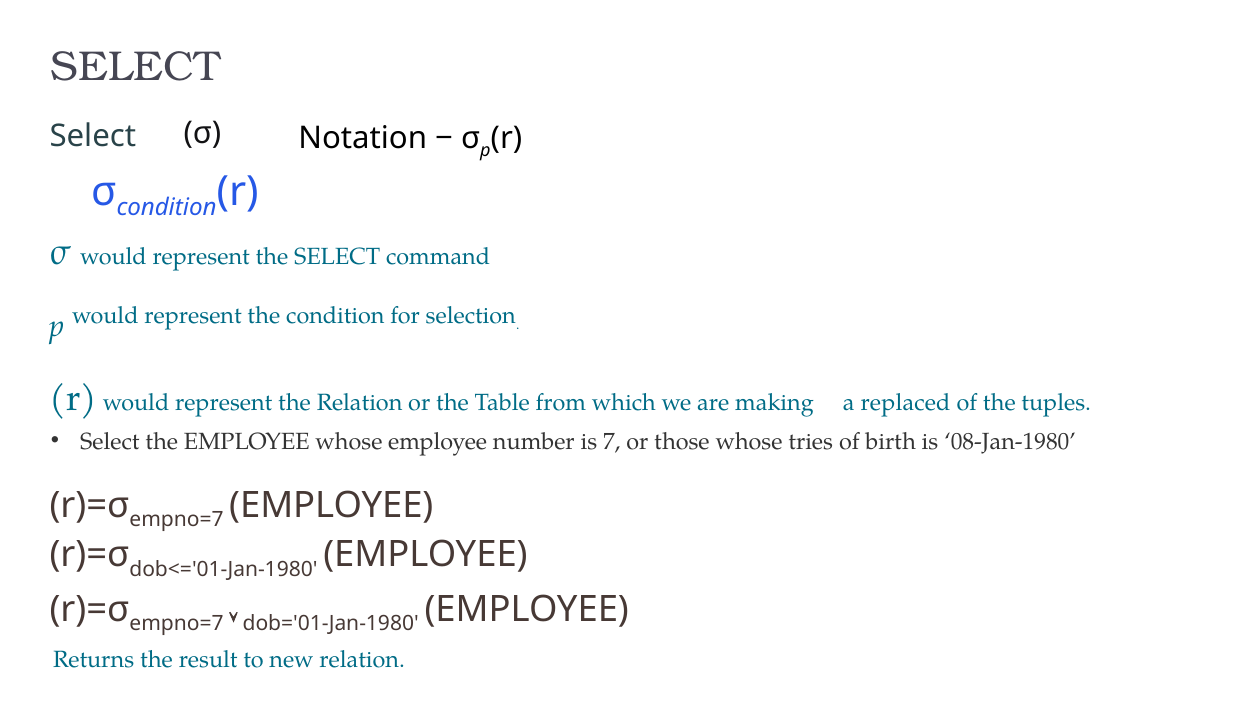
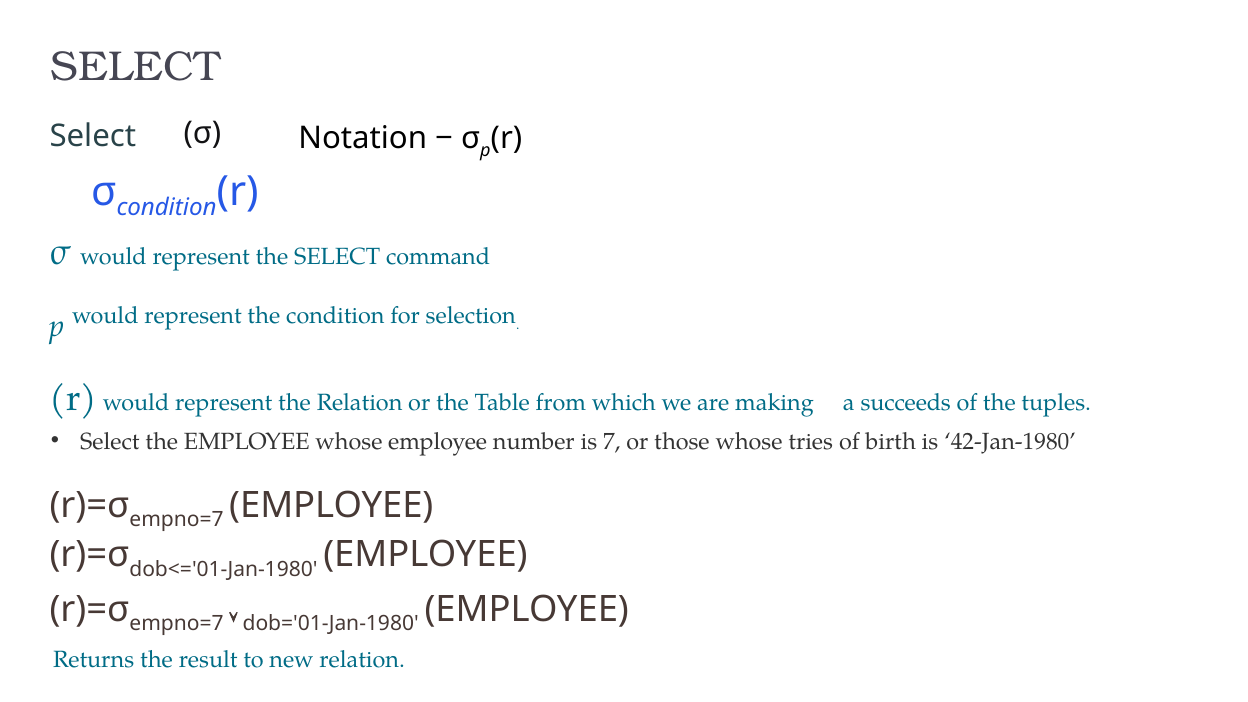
replaced: replaced -> succeeds
08-Jan-1980: 08-Jan-1980 -> 42-Jan-1980
